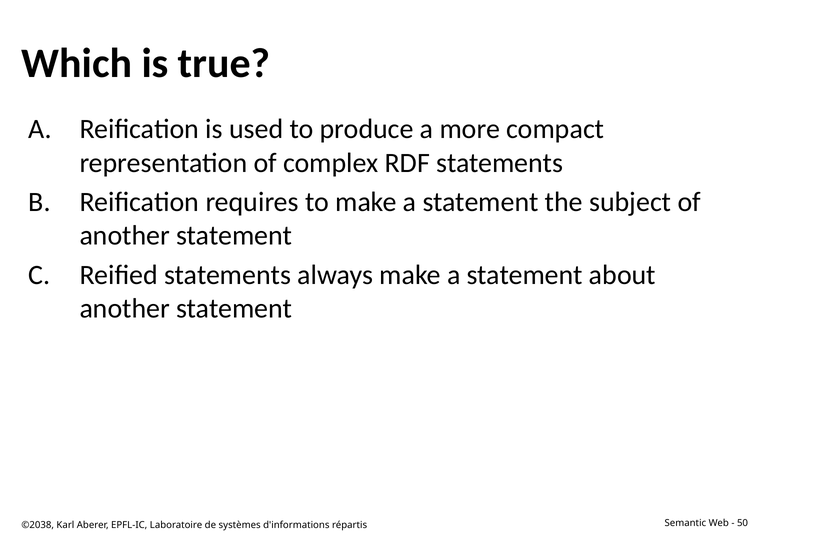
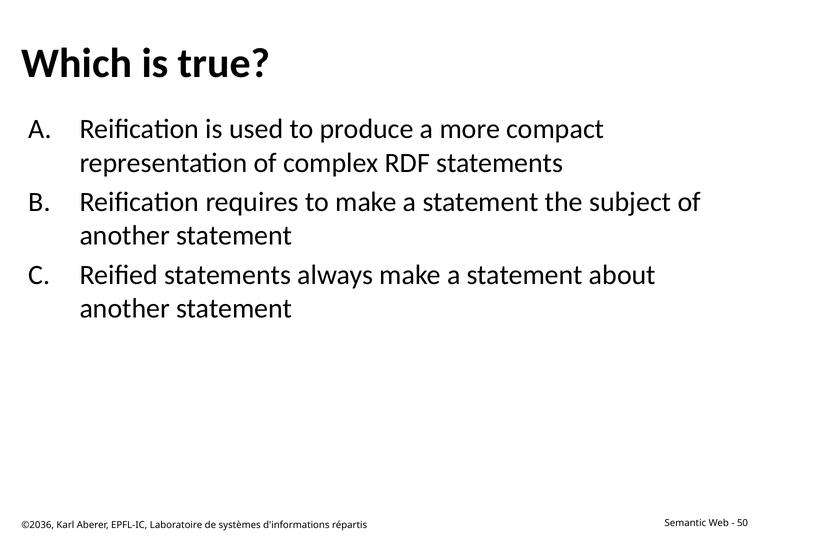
©2038: ©2038 -> ©2036
